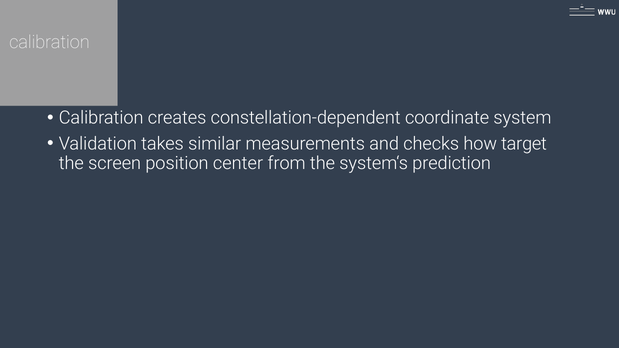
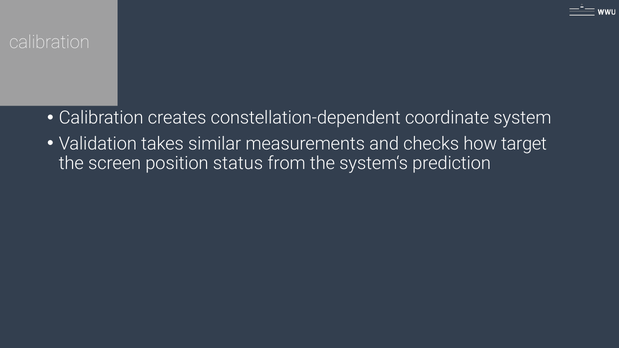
center: center -> status
